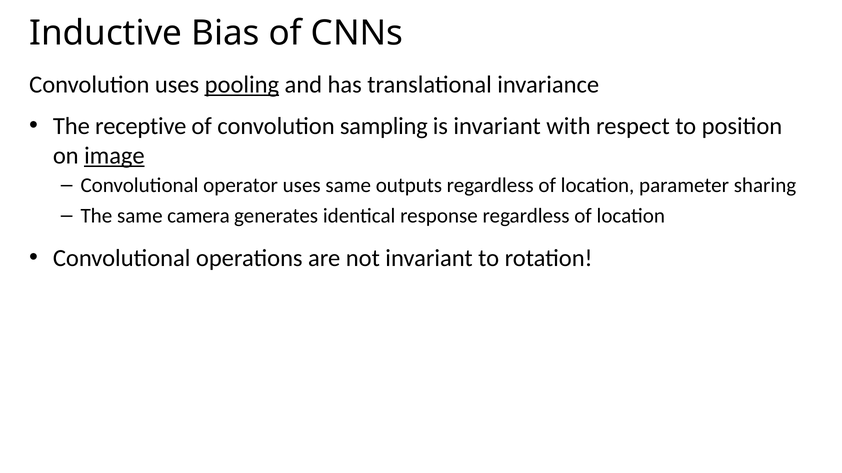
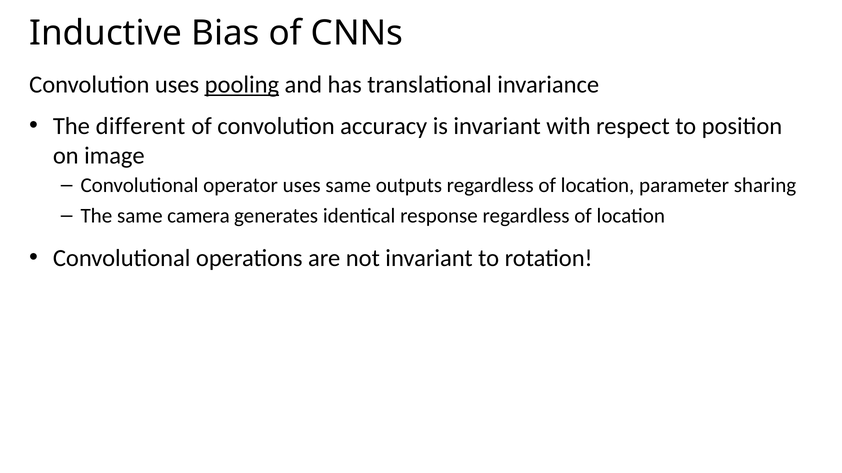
receptive: receptive -> different
sampling: sampling -> accuracy
image underline: present -> none
